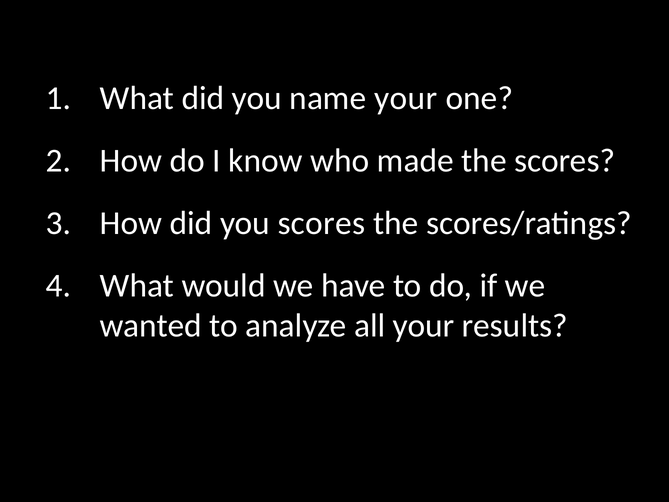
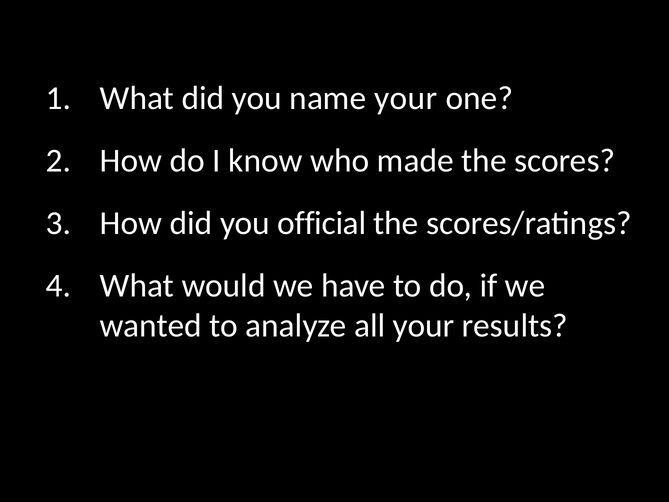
you scores: scores -> official
